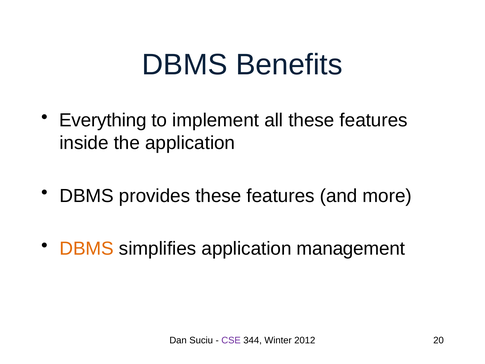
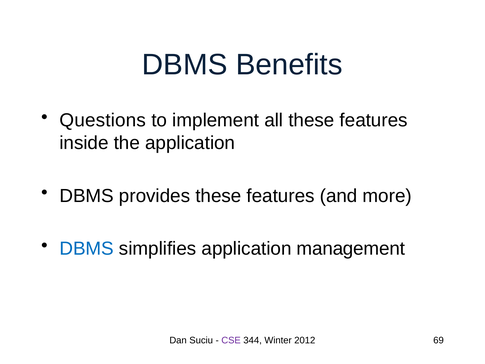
Everything: Everything -> Questions
DBMS at (87, 248) colour: orange -> blue
20: 20 -> 69
